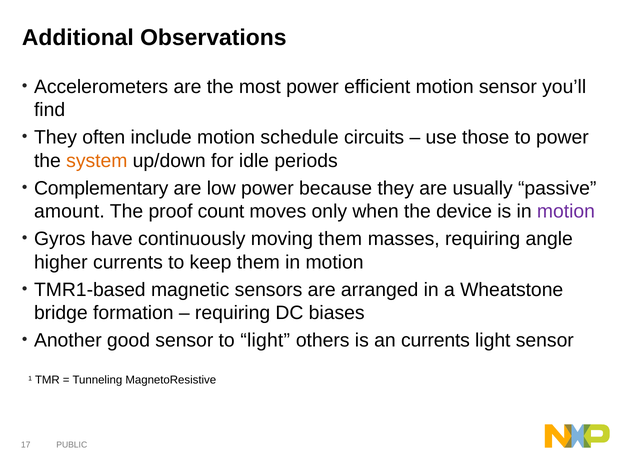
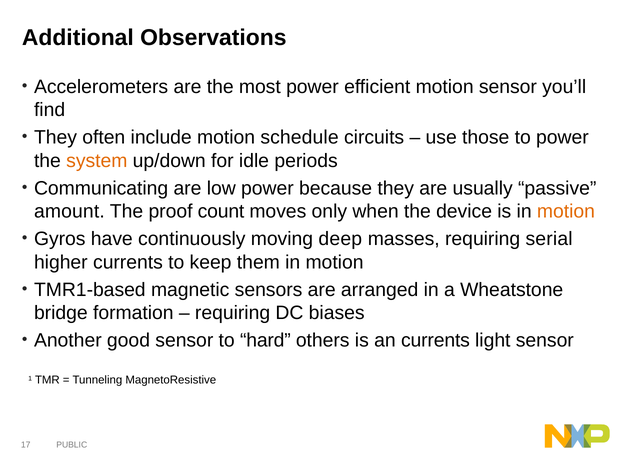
Complementary: Complementary -> Communicating
motion at (566, 212) colour: purple -> orange
moving them: them -> deep
angle: angle -> serial
to light: light -> hard
